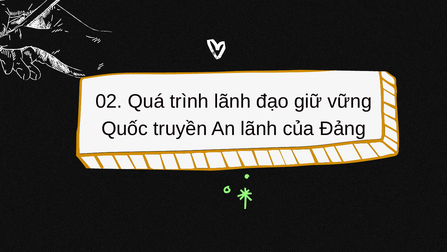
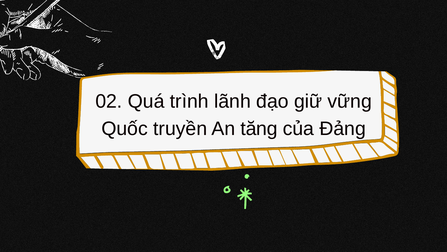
An lãnh: lãnh -> tăng
